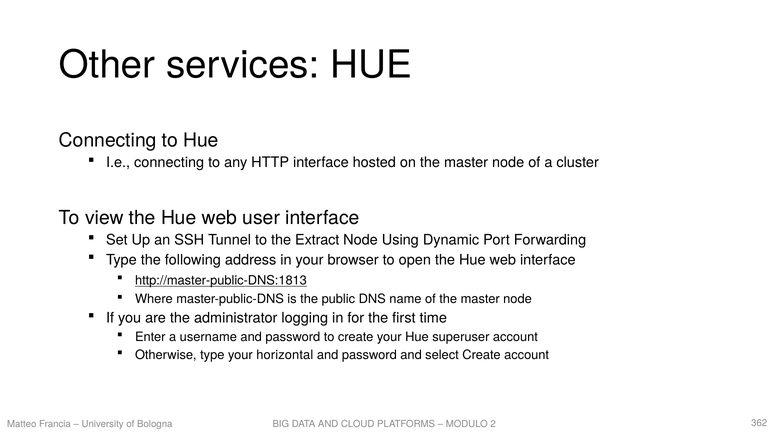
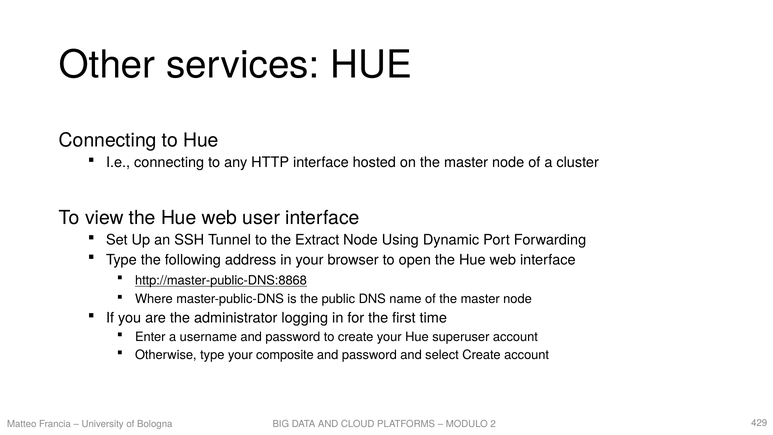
http://master-public-DNS:1813: http://master-public-DNS:1813 -> http://master-public-DNS:8868
horizontal: horizontal -> composite
362: 362 -> 429
